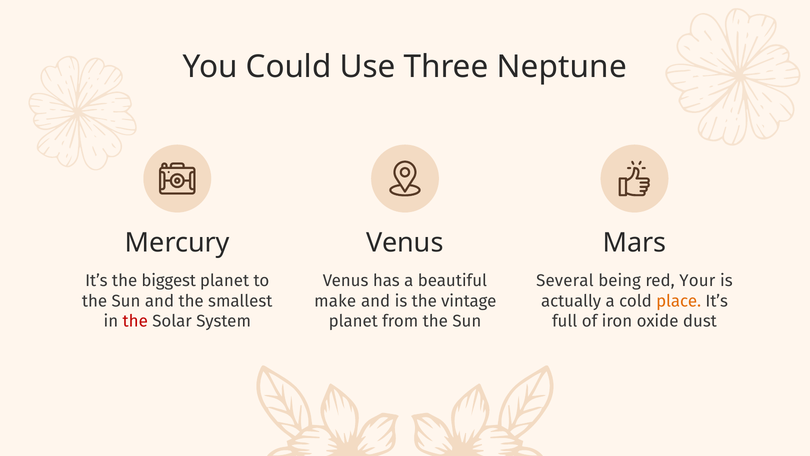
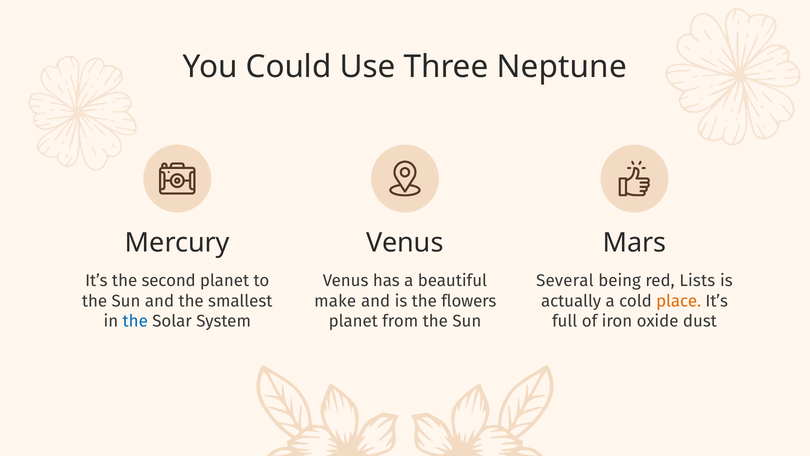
biggest: biggest -> second
Your: Your -> Lists
vintage: vintage -> flowers
the at (135, 321) colour: red -> blue
